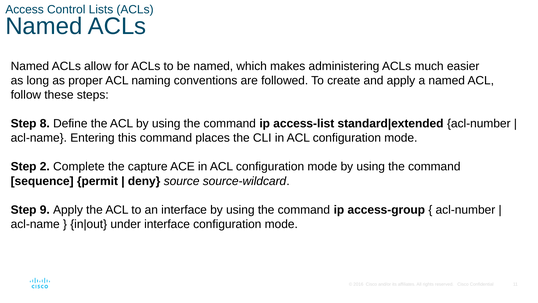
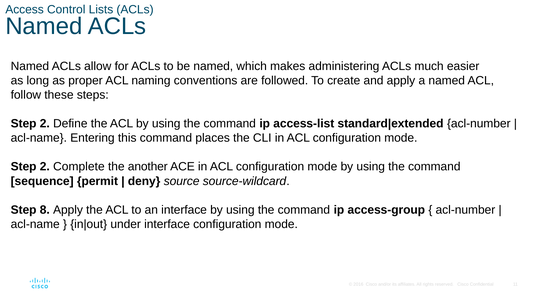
8 at (45, 123): 8 -> 2
capture: capture -> another
9: 9 -> 8
